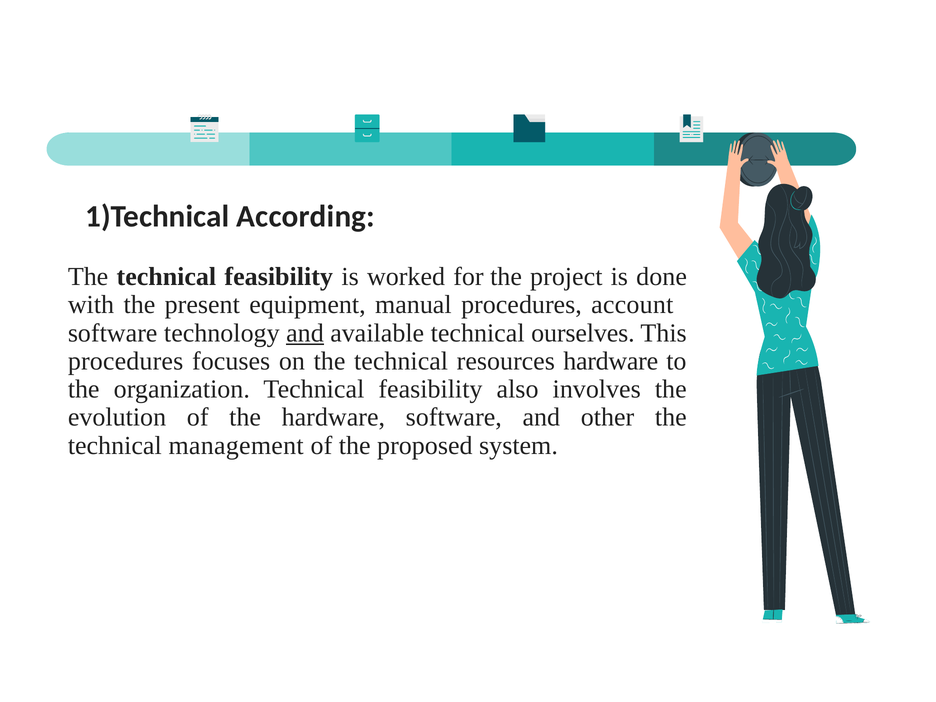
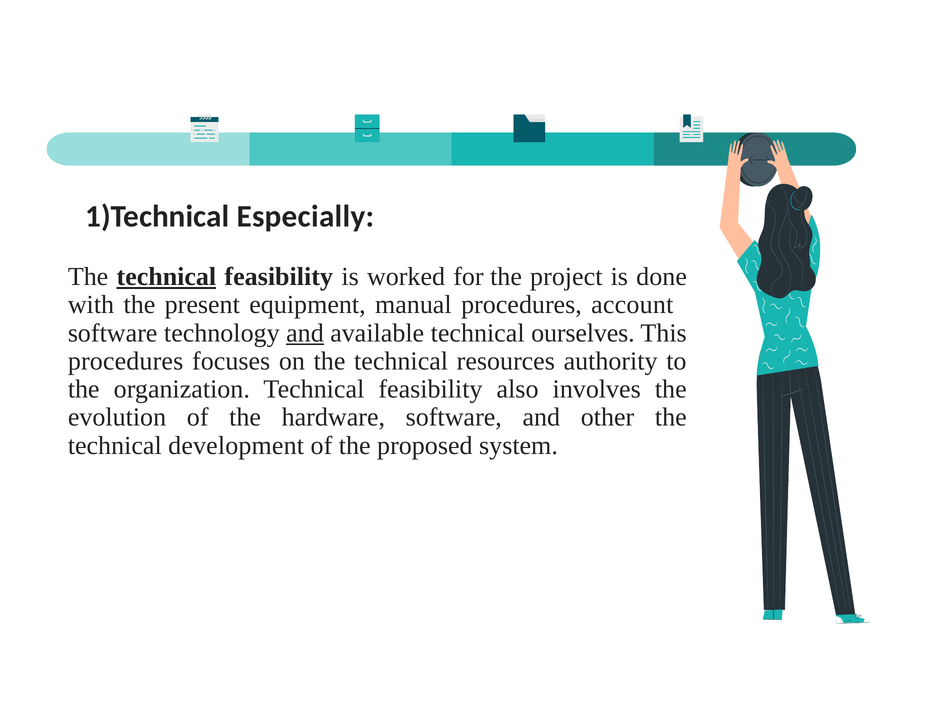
According: According -> Especially
technical at (166, 277) underline: none -> present
resources hardware: hardware -> authority
management: management -> development
